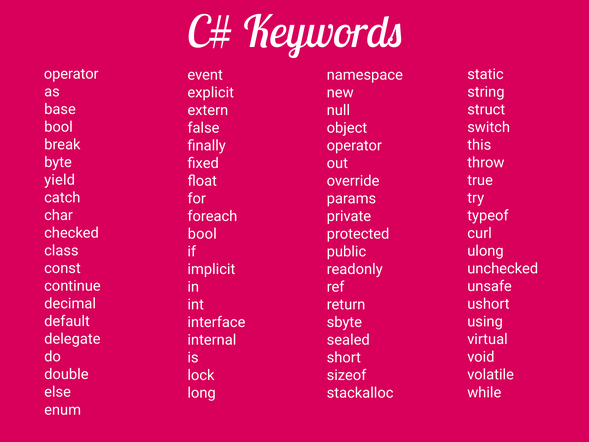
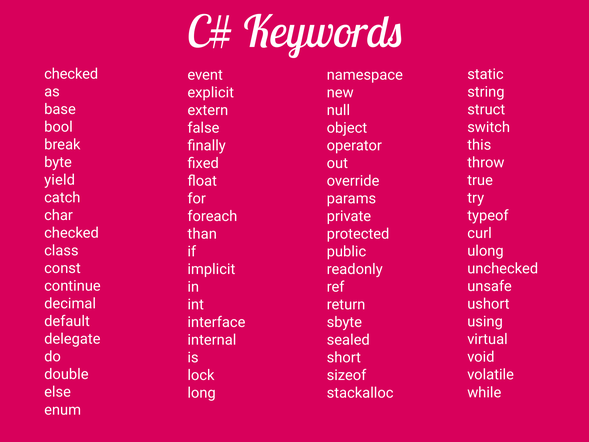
operator at (71, 74): operator -> checked
bool at (202, 234): bool -> than
